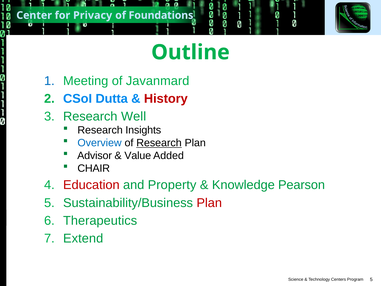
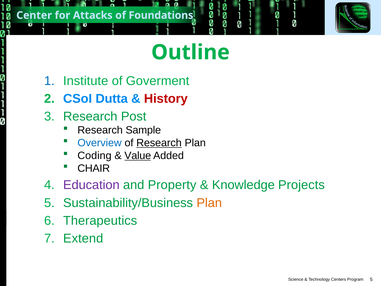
Privacy: Privacy -> Attacks
Meeting: Meeting -> Institute
Javanmard: Javanmard -> Goverment
Well: Well -> Post
Insights: Insights -> Sample
Advisor: Advisor -> Coding
Value underline: none -> present
Education colour: red -> purple
Pearson: Pearson -> Projects
Plan at (209, 203) colour: red -> orange
